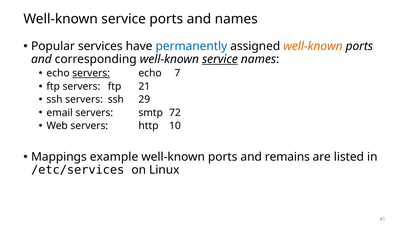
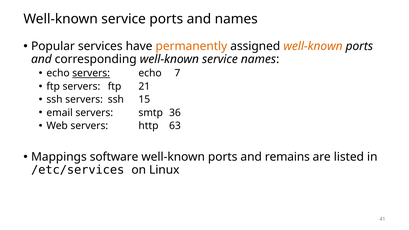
permanently colour: blue -> orange
service at (220, 59) underline: present -> none
29: 29 -> 15
72: 72 -> 36
10: 10 -> 63
example: example -> software
